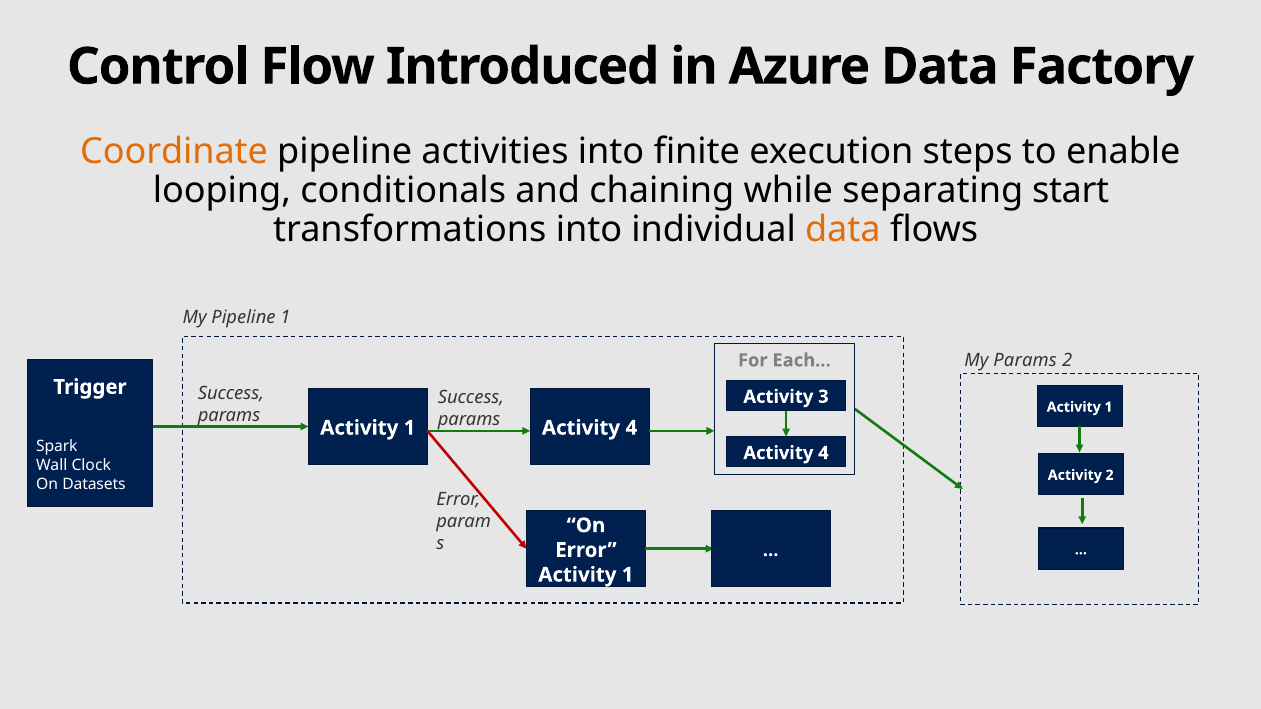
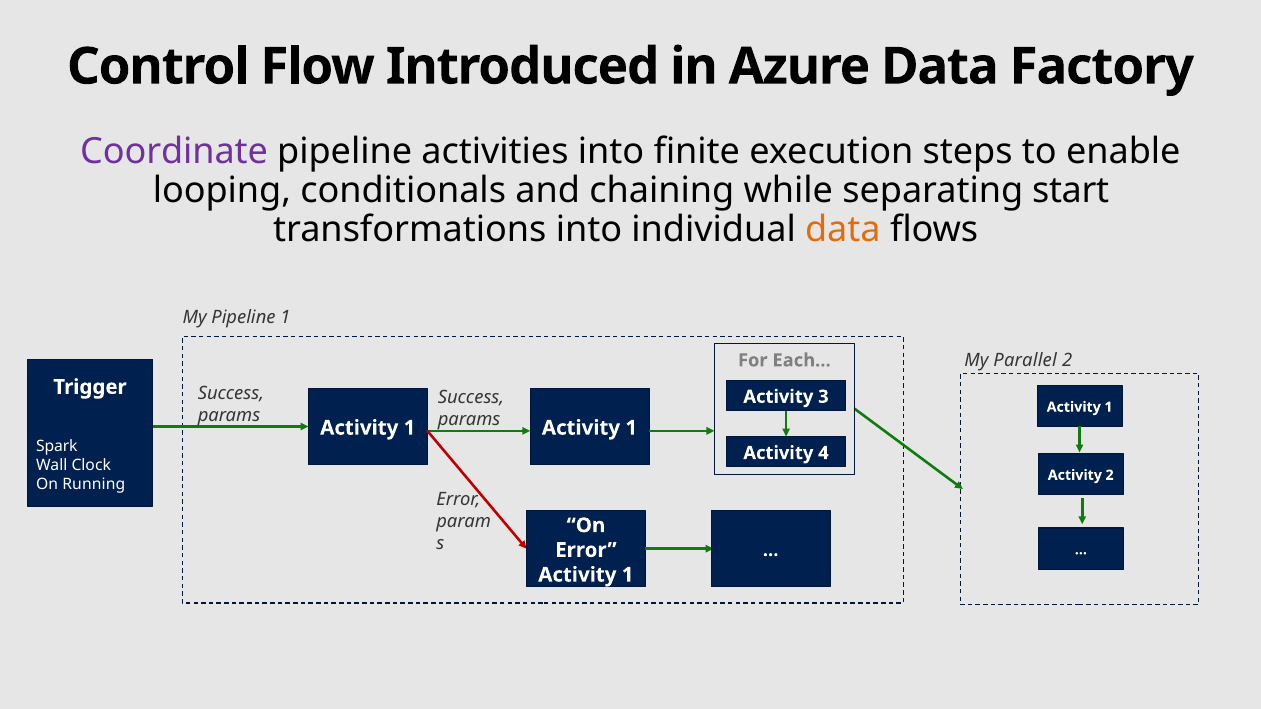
Coordinate colour: orange -> purple
My Params: Params -> Parallel
1 Activity 4: 4 -> 1
Datasets: Datasets -> Running
